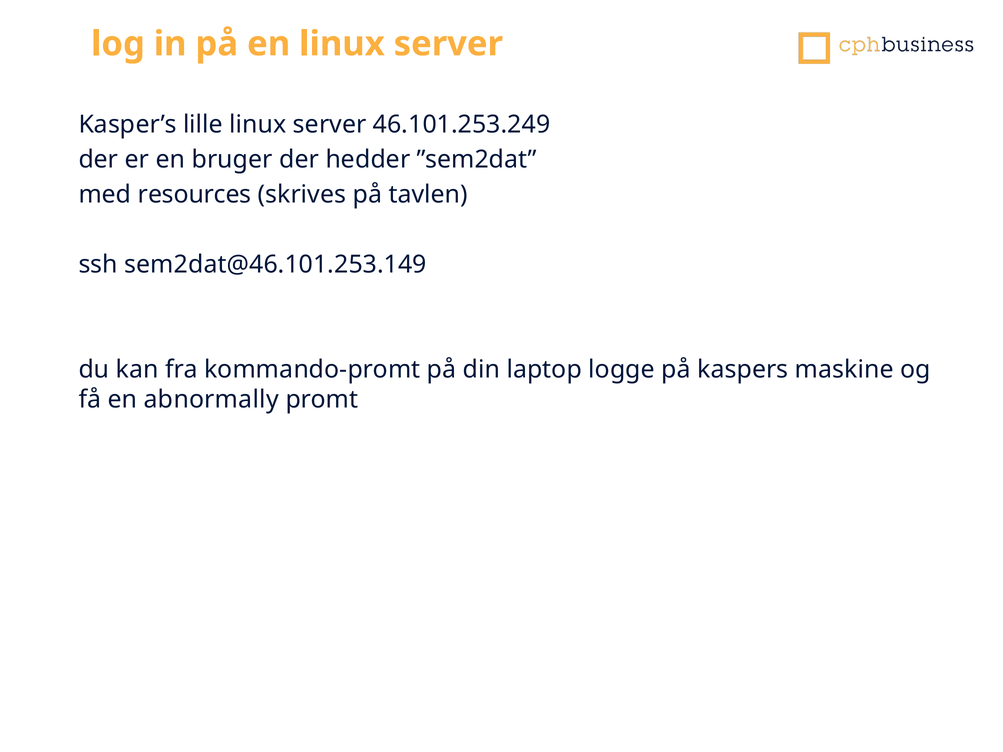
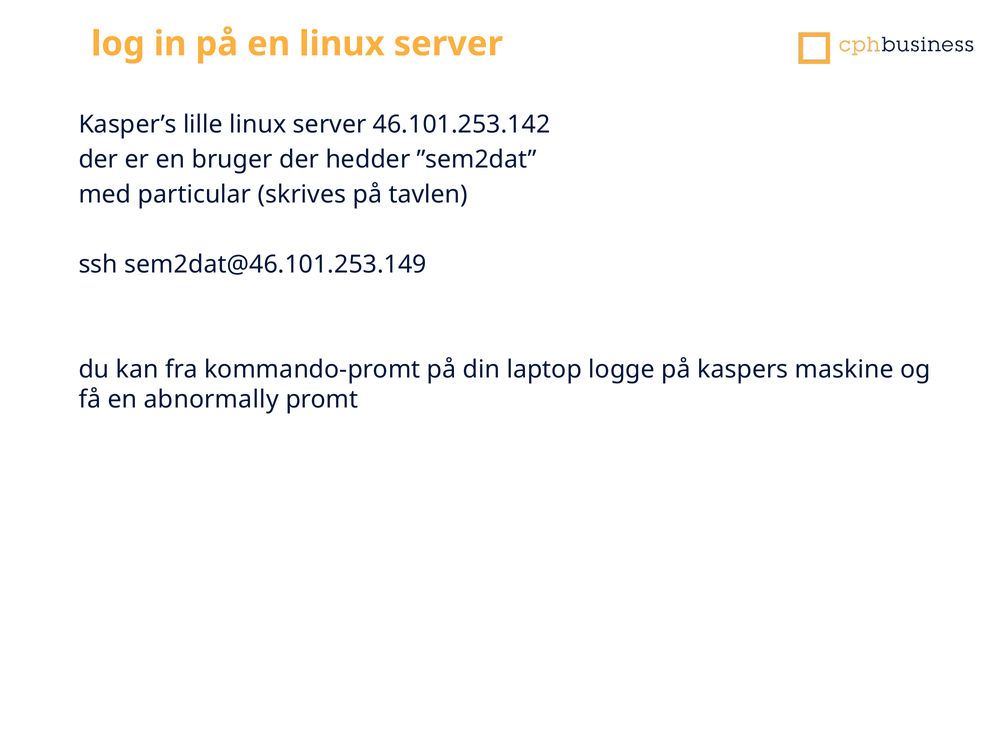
46.101.253.249: 46.101.253.249 -> 46.101.253.142
resources: resources -> particular
